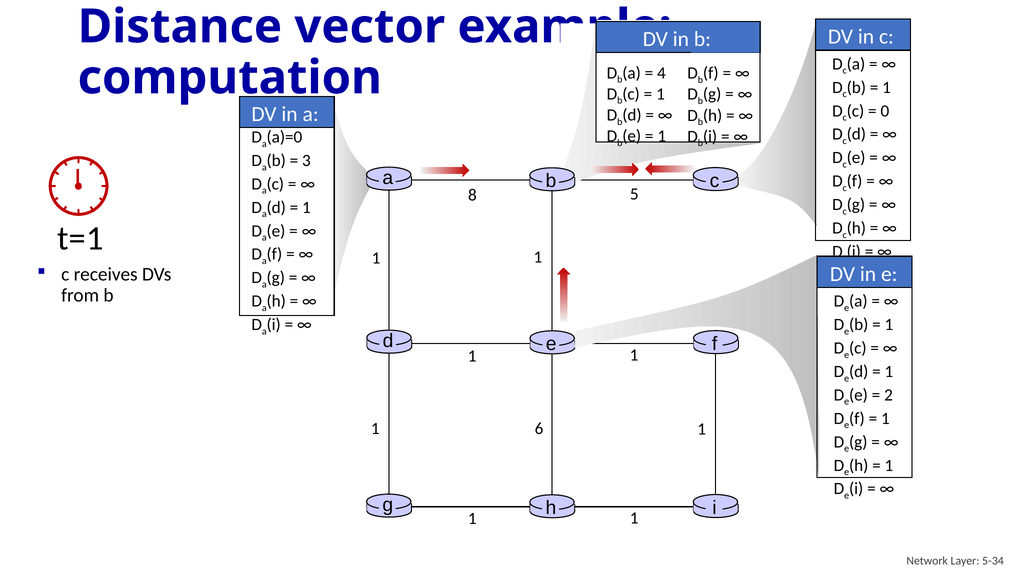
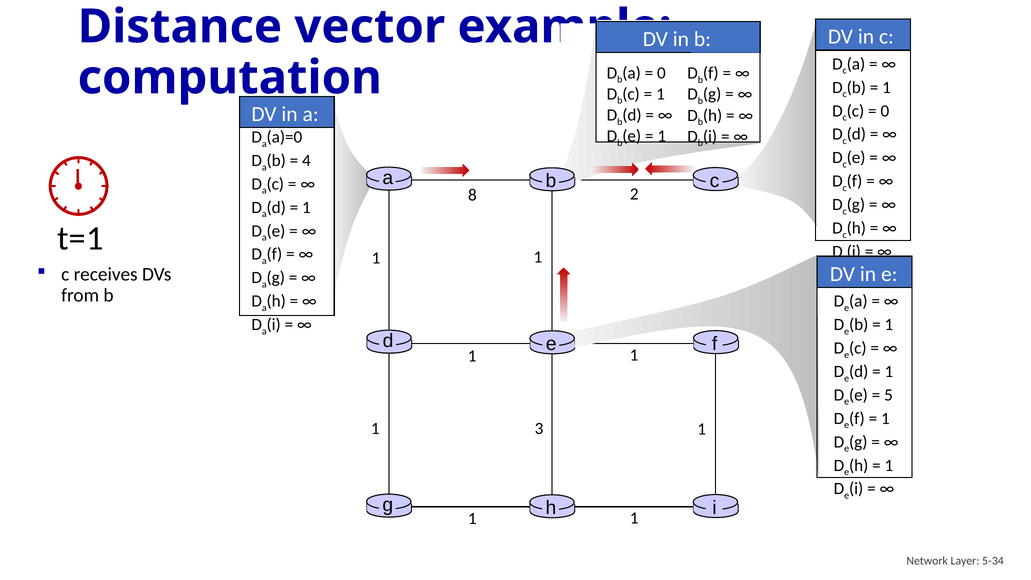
4 at (661, 73): 4 -> 0
3: 3 -> 4
5: 5 -> 2
2: 2 -> 5
6: 6 -> 3
